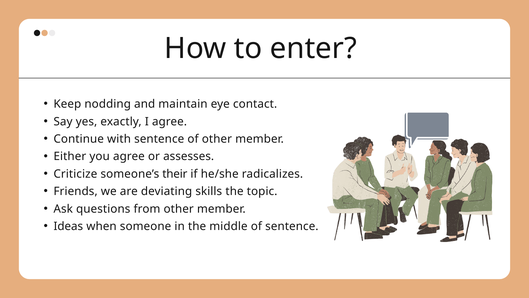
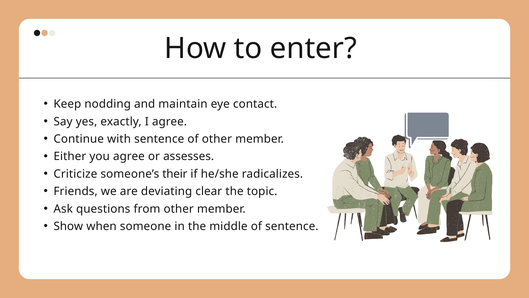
skills: skills -> clear
Ideas: Ideas -> Show
